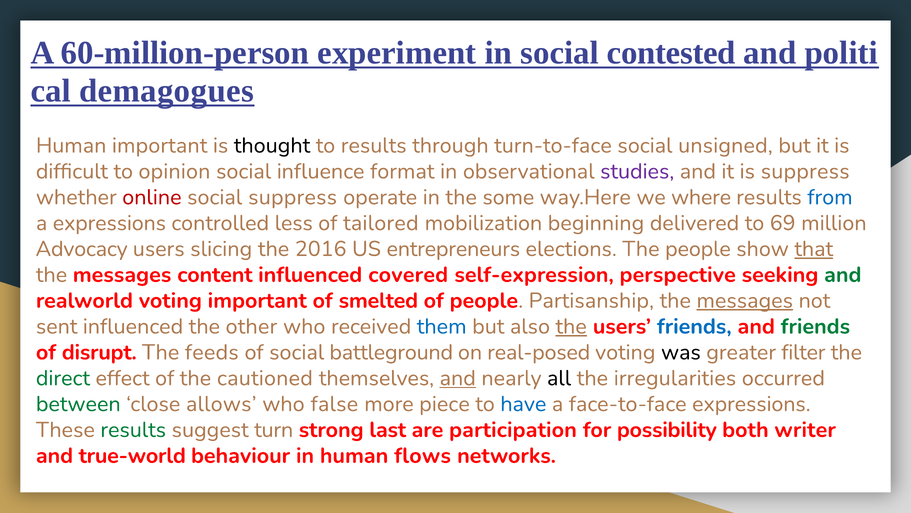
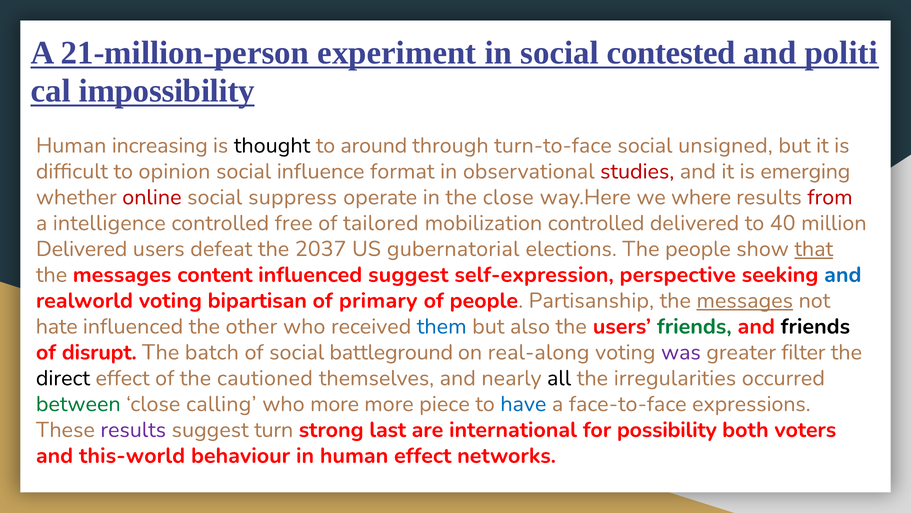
60-million-person: 60-million-person -> 21-million-person
demagogues: demagogues -> impossibility
Human important: important -> increasing
to results: results -> around
studies colour: purple -> red
is suppress: suppress -> emerging
the some: some -> close
from colour: blue -> red
a expressions: expressions -> intelligence
less: less -> free
mobilization beginning: beginning -> controlled
69: 69 -> 40
Advocacy at (82, 249): Advocacy -> Delivered
slicing: slicing -> defeat
2016: 2016 -> 2037
entrepreneurs: entrepreneurs -> gubernatorial
influenced covered: covered -> suggest
and at (843, 274) colour: green -> blue
voting important: important -> bipartisan
smelted: smelted -> primary
sent: sent -> hate
the at (571, 326) underline: present -> none
friends at (694, 326) colour: blue -> green
friends at (815, 326) colour: green -> black
feeds: feeds -> batch
real-posed: real-posed -> real-along
was colour: black -> purple
direct colour: green -> black
and at (458, 378) underline: present -> none
allows: allows -> calling
who false: false -> more
results at (133, 429) colour: green -> purple
participation: participation -> international
writer: writer -> voters
true-world: true-world -> this-world
human flows: flows -> effect
